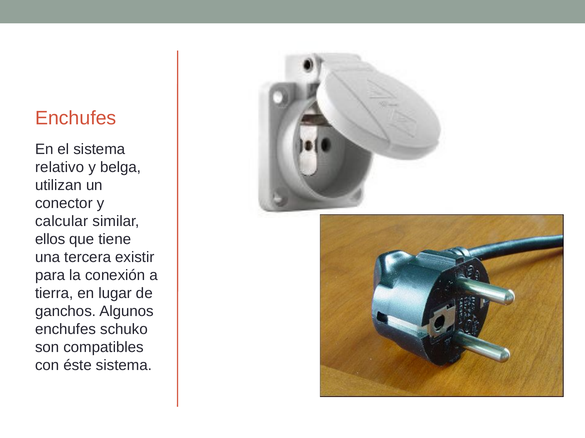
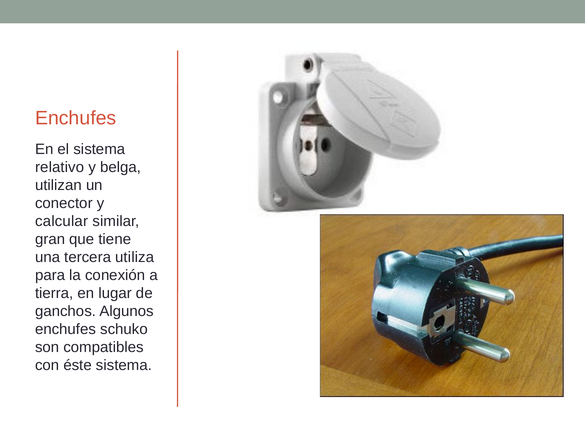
ellos: ellos -> gran
existir: existir -> utiliza
